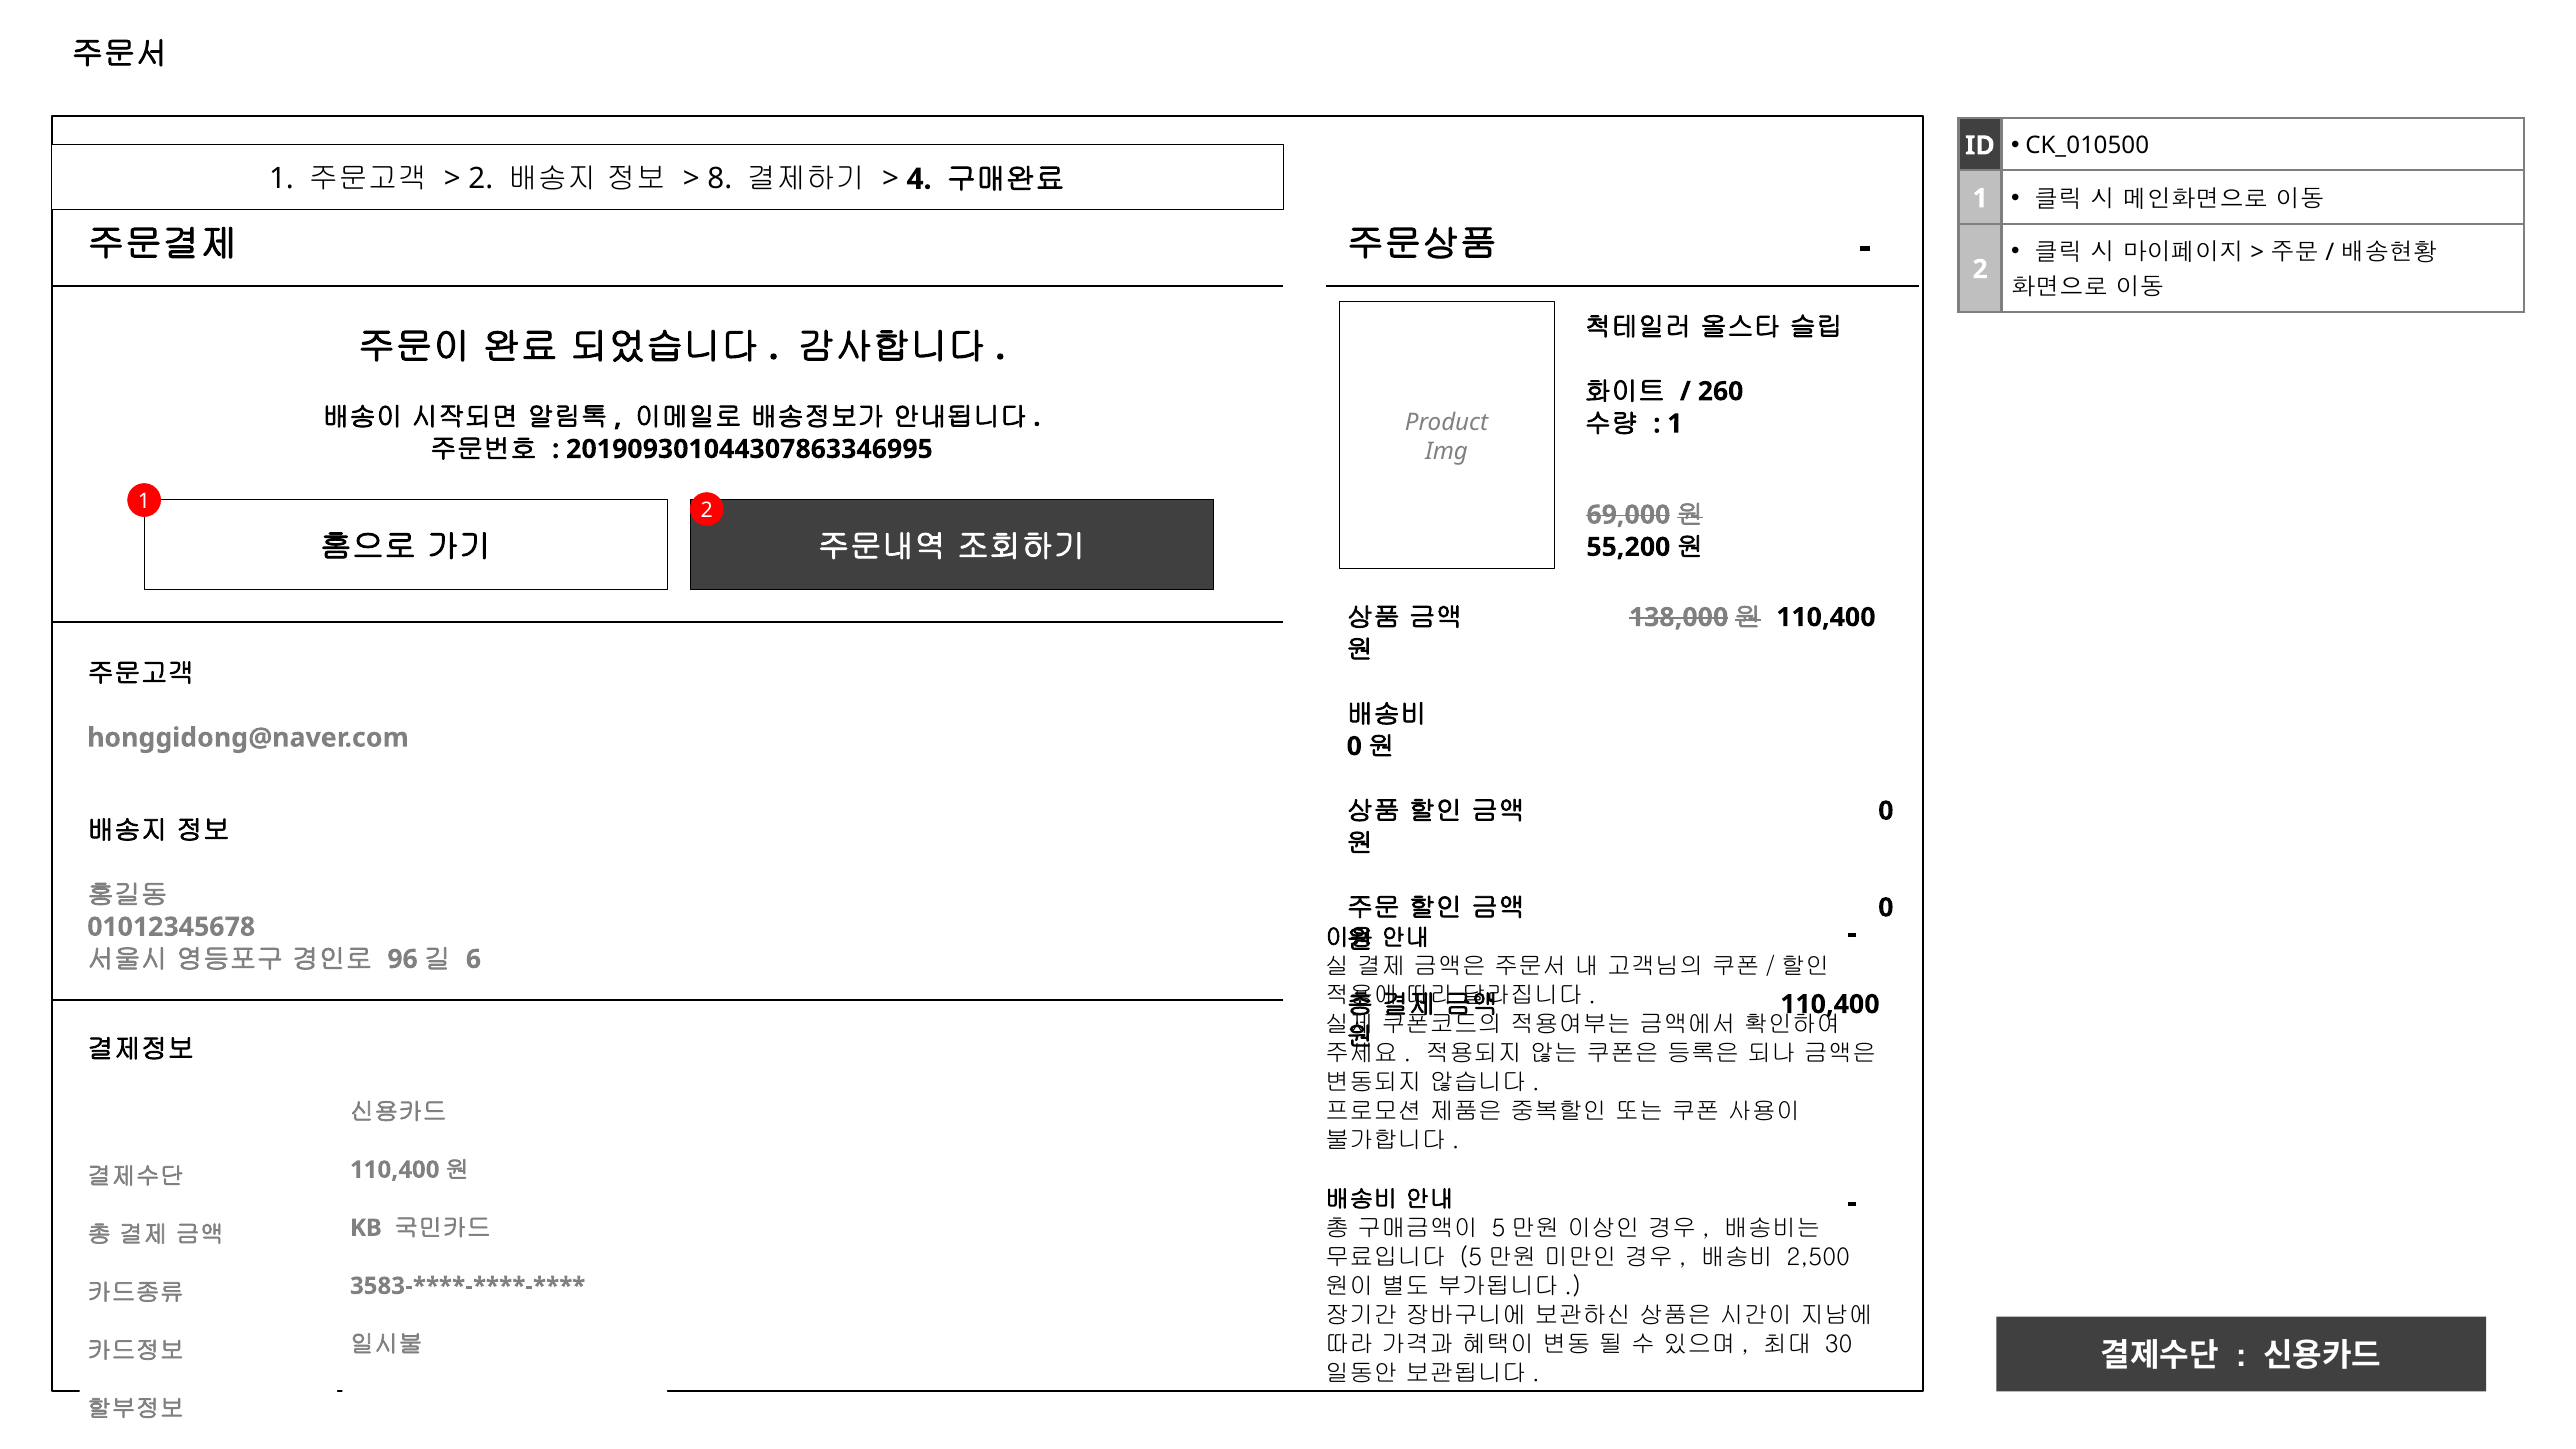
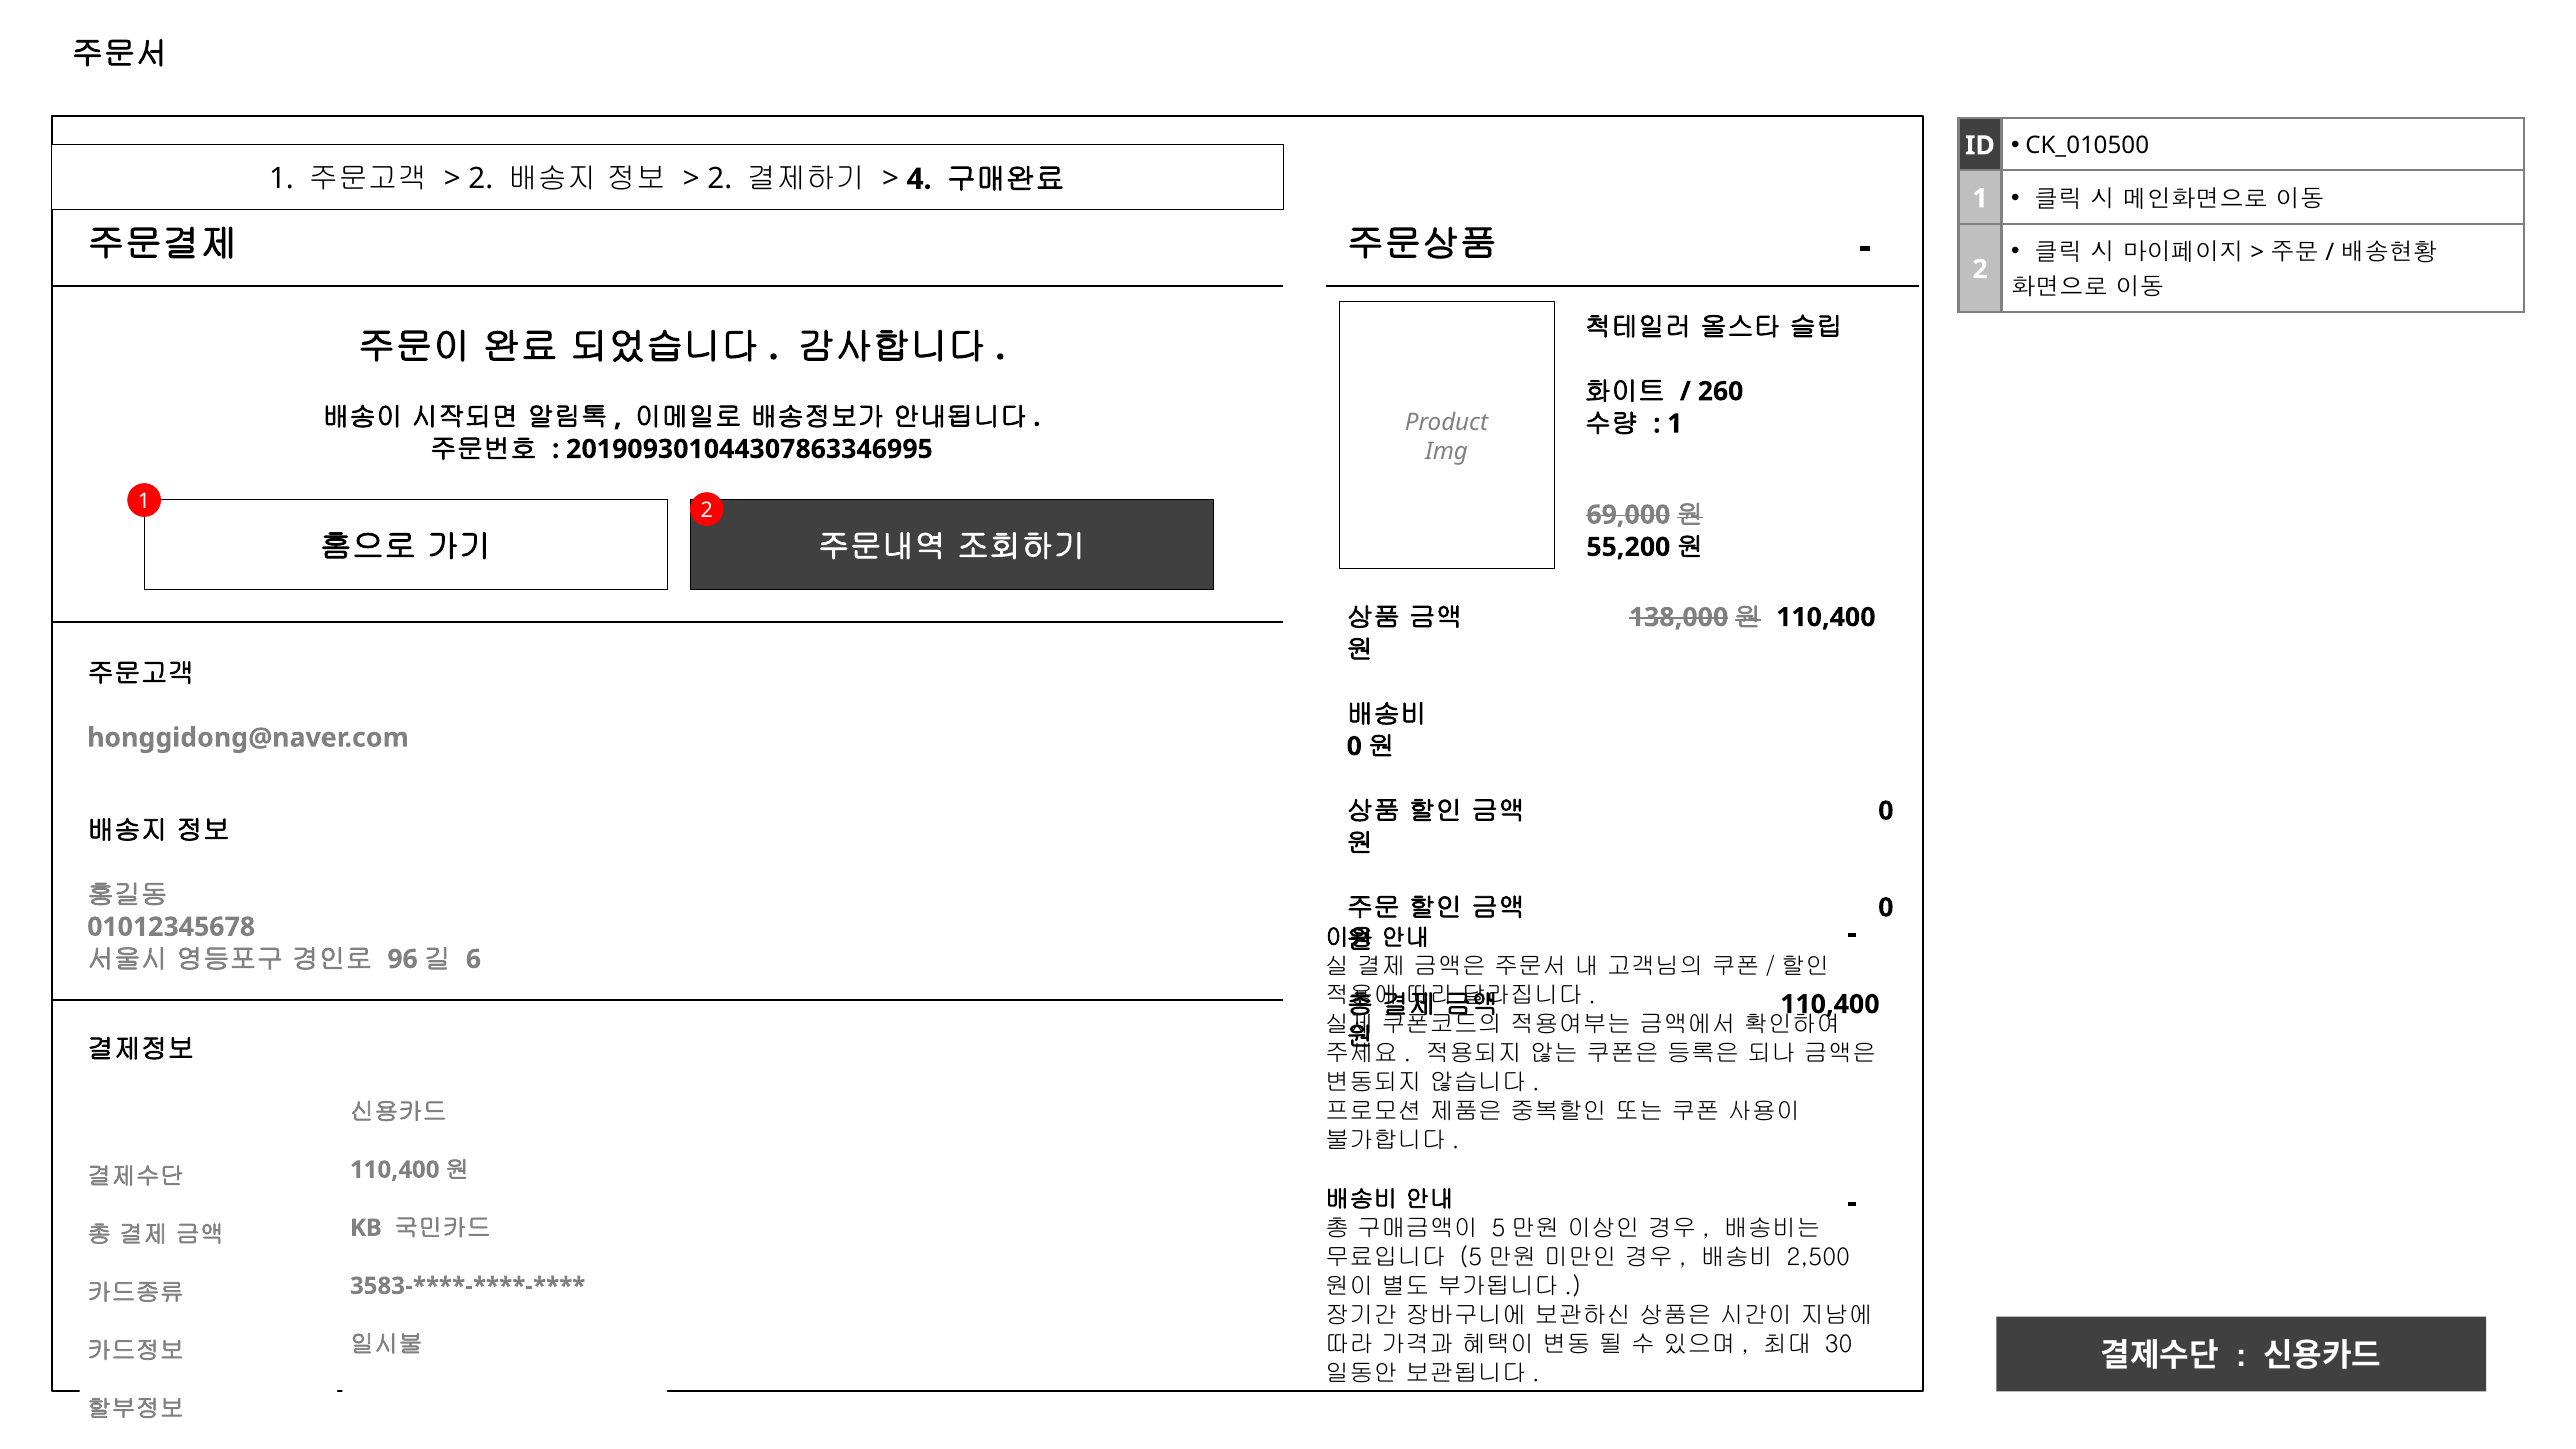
8 at (720, 179): 8 -> 2
